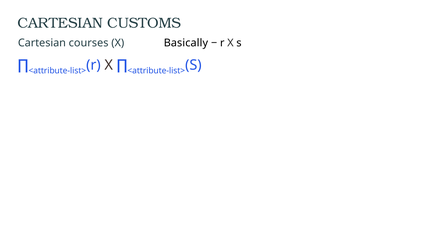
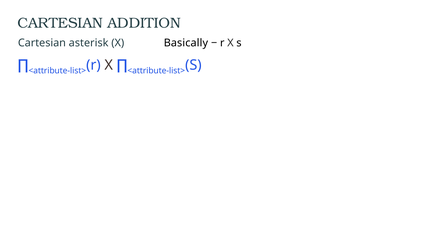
CUSTOMS: CUSTOMS -> ADDITION
courses: courses -> asterisk
